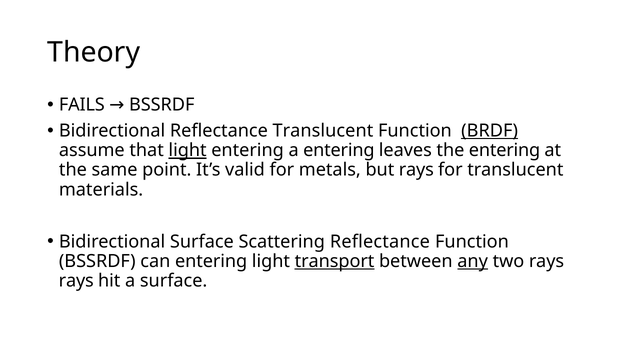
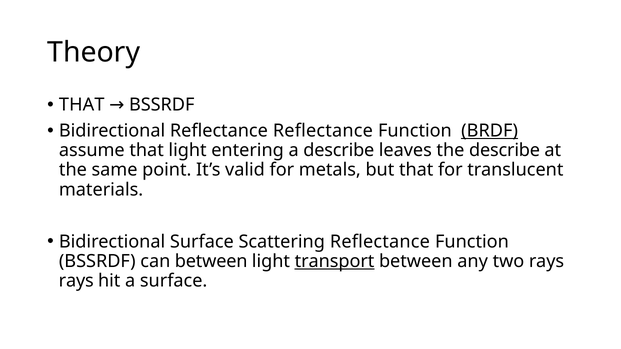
FAILS at (82, 105): FAILS -> THAT
Reflectance Translucent: Translucent -> Reflectance
light at (188, 151) underline: present -> none
a entering: entering -> describe
the entering: entering -> describe
but rays: rays -> that
can entering: entering -> between
any underline: present -> none
